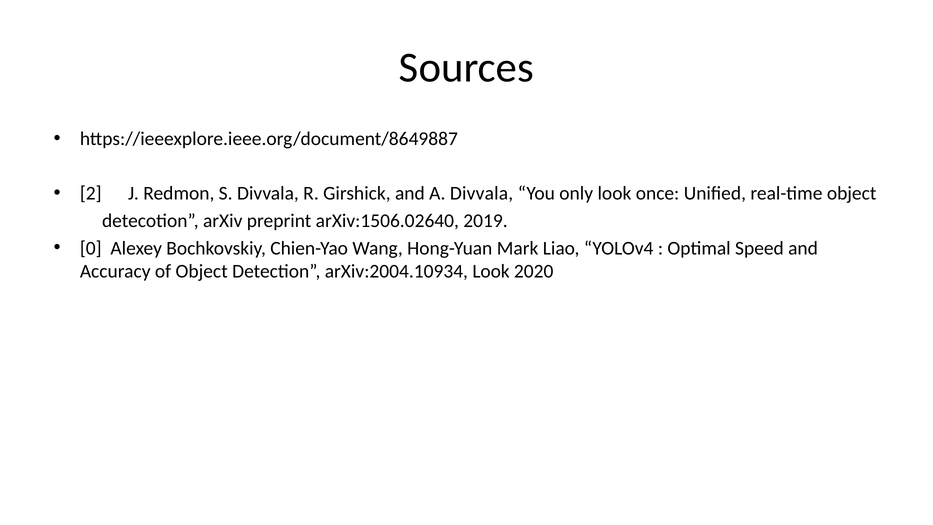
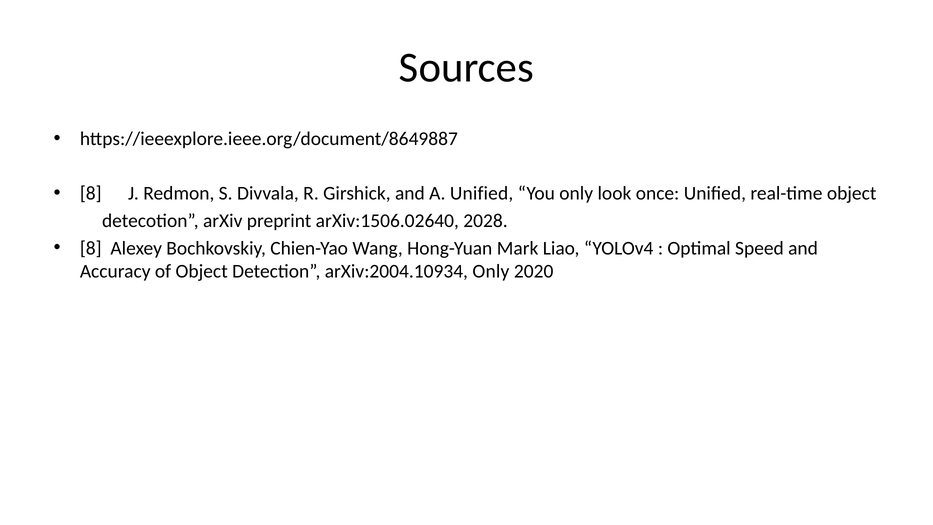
2 at (91, 194): 2 -> 8
A Divvala: Divvala -> Unified
2019: 2019 -> 2028
0 at (91, 248): 0 -> 8
arXiv:2004.10934 Look: Look -> Only
